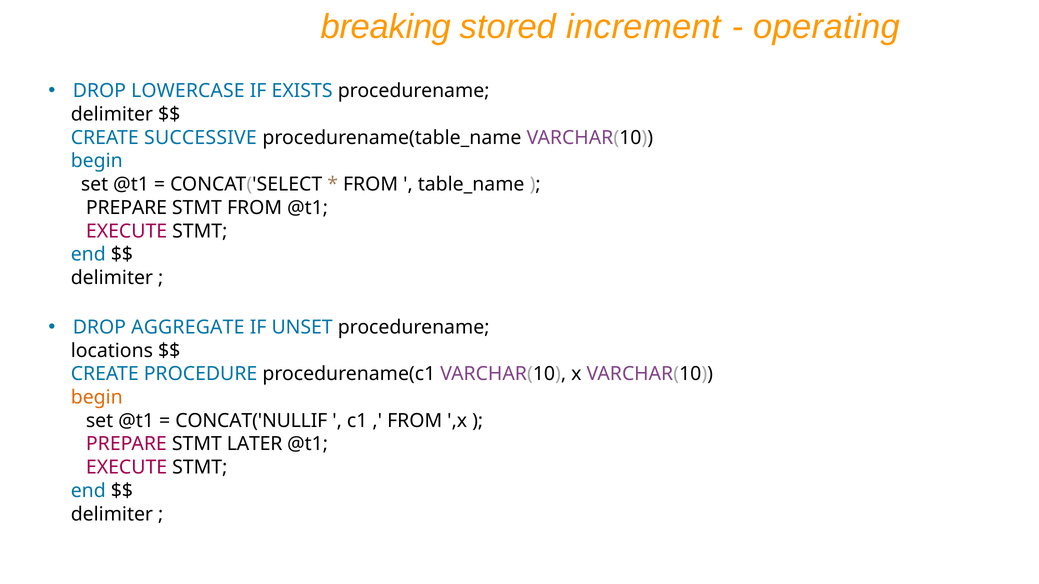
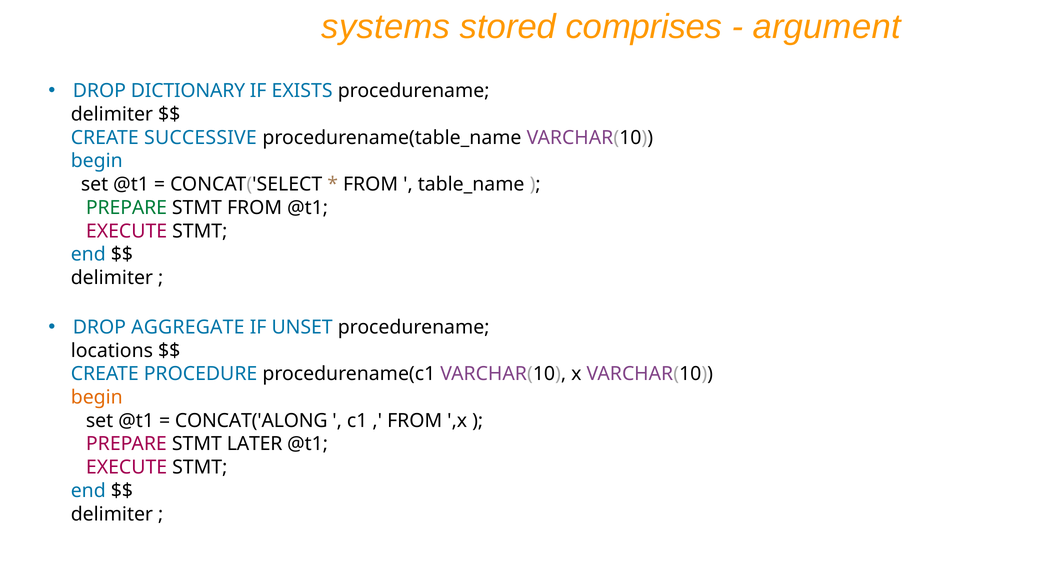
breaking: breaking -> systems
increment: increment -> comprises
operating: operating -> argument
LOWERCASE: LOWERCASE -> DICTIONARY
PREPARE at (126, 208) colour: black -> green
CONCAT('NULLIF: CONCAT('NULLIF -> CONCAT('ALONG
